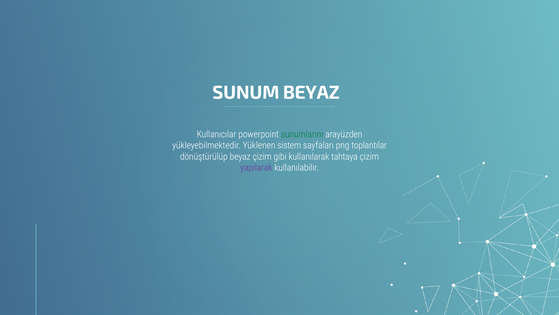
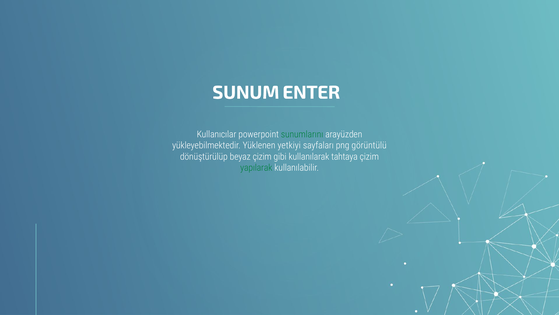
SUNUM BEYAZ: BEYAZ -> ENTER
sistem: sistem -> yetkiyi
toplantılar: toplantılar -> görüntülü
yapılarak colour: purple -> green
